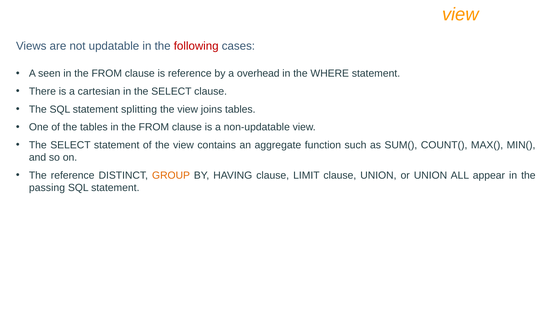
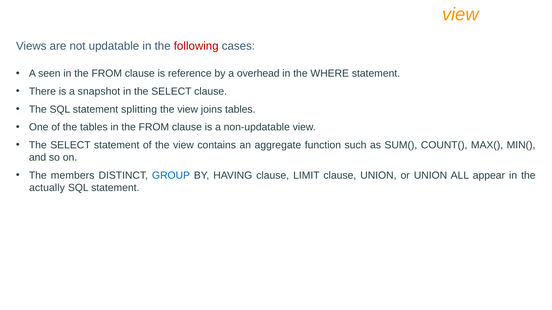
cartesian: cartesian -> snapshot
The reference: reference -> members
GROUP colour: orange -> blue
passing: passing -> actually
